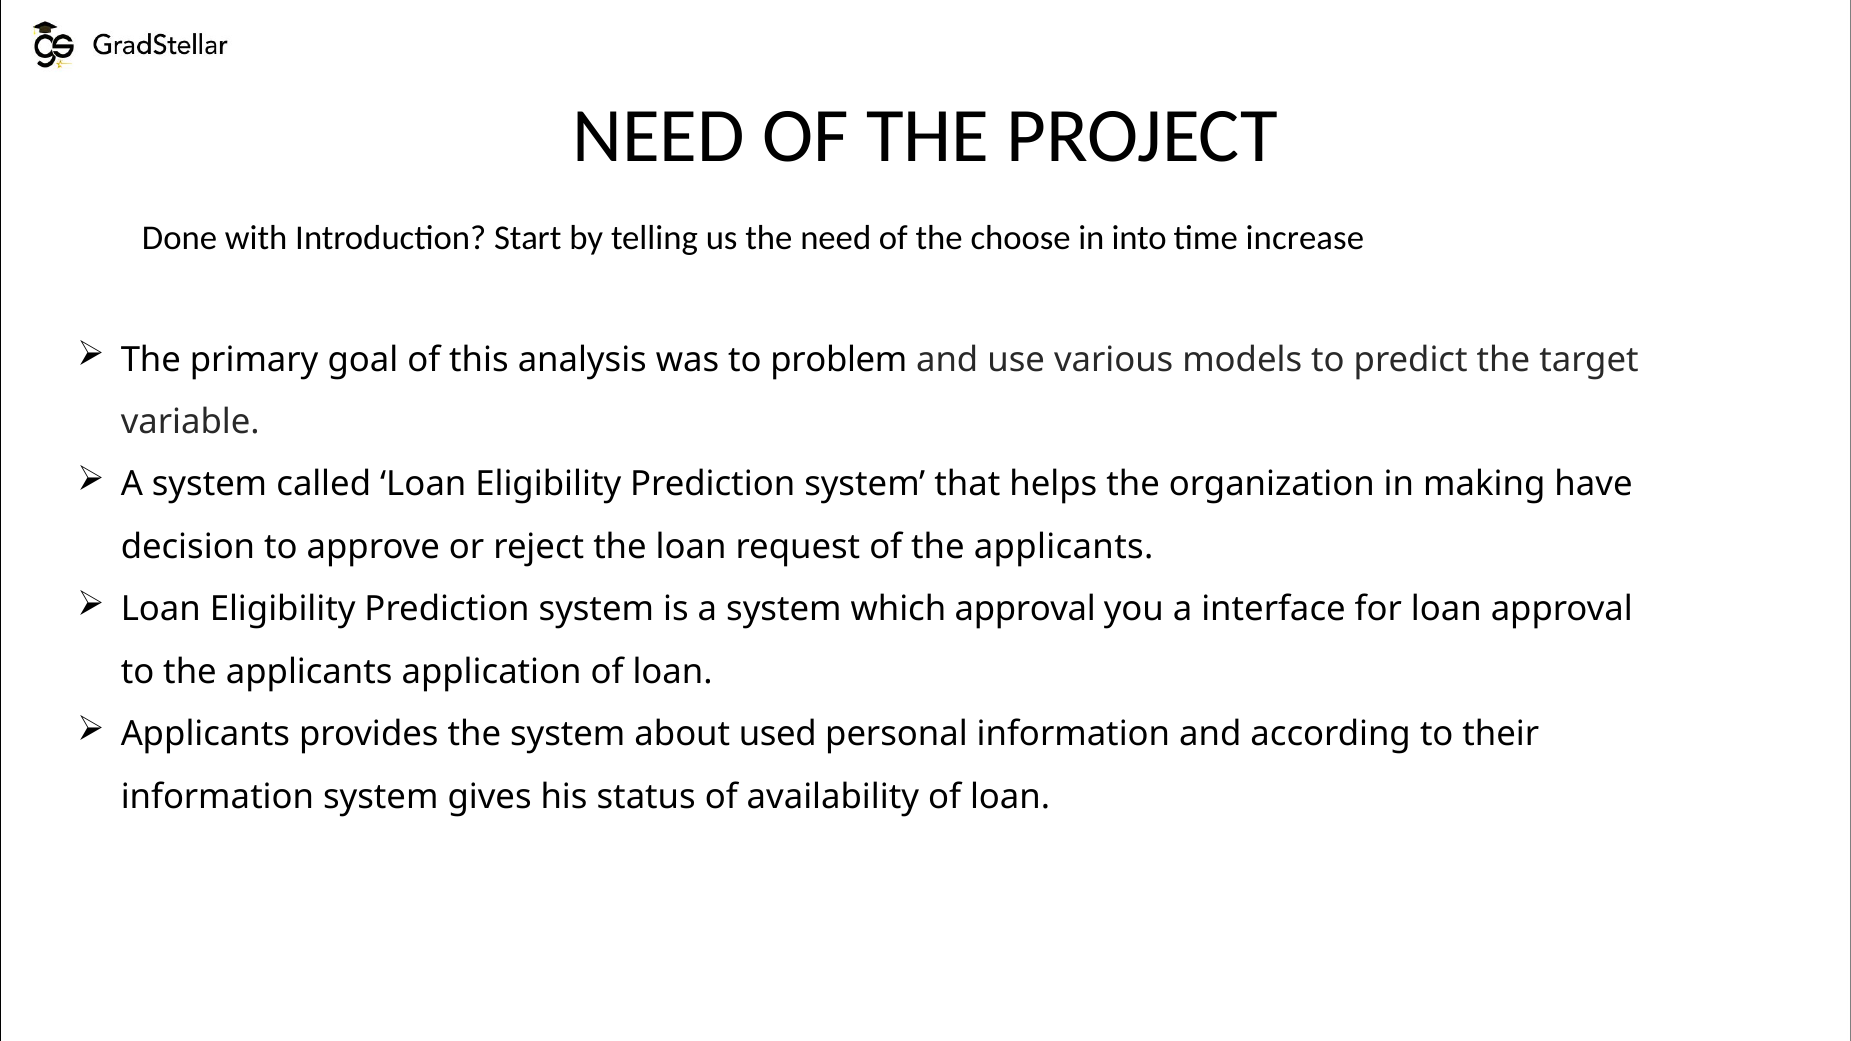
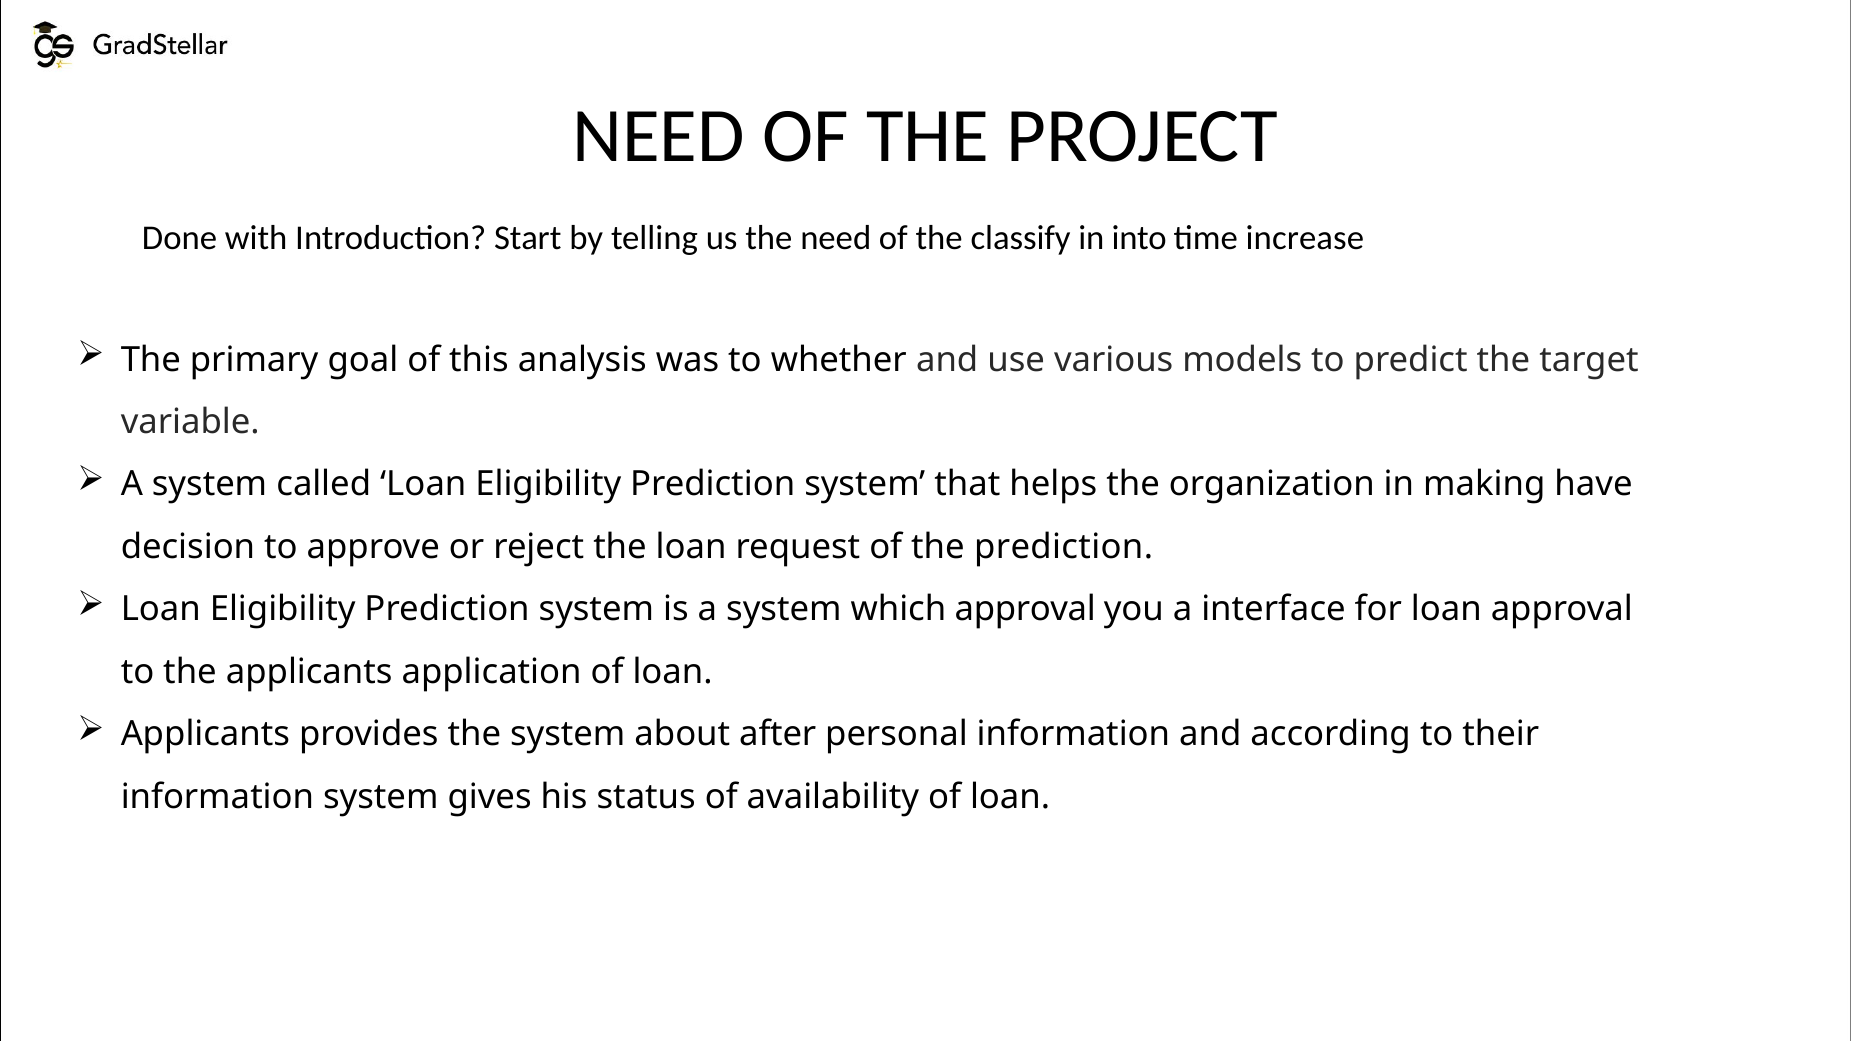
choose: choose -> classify
problem: problem -> whether
of the applicants: applicants -> prediction
used: used -> after
